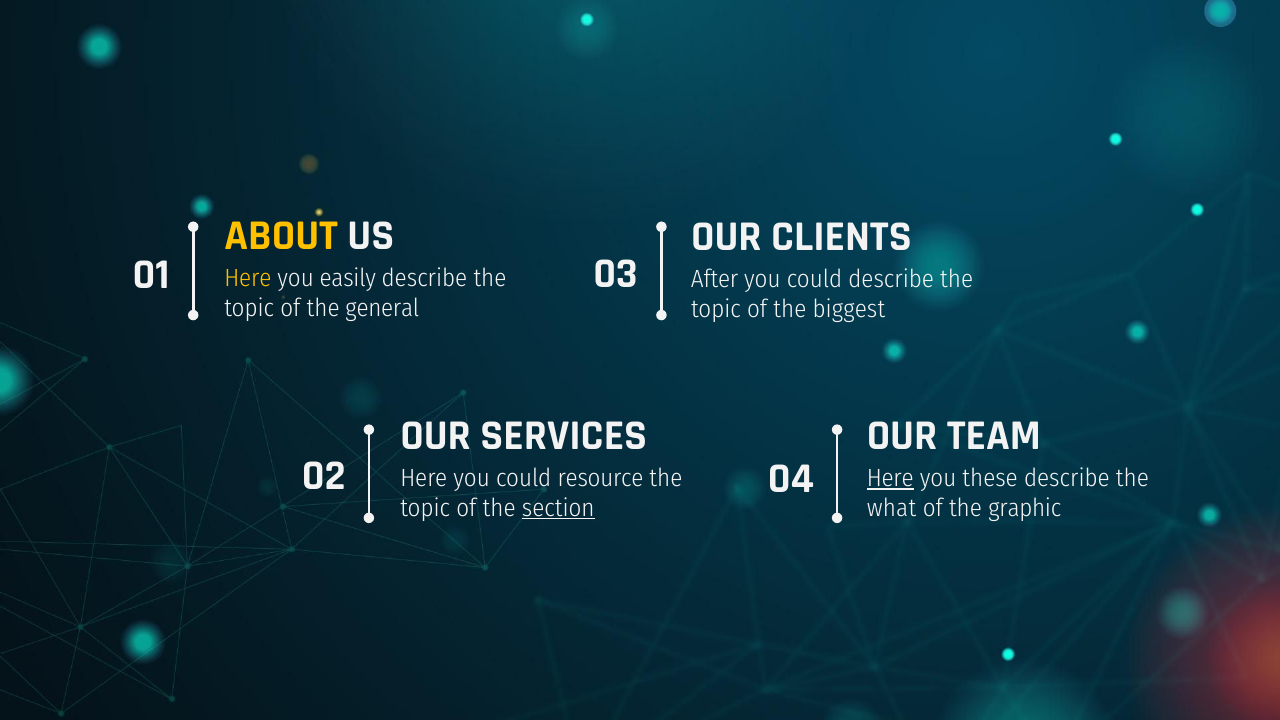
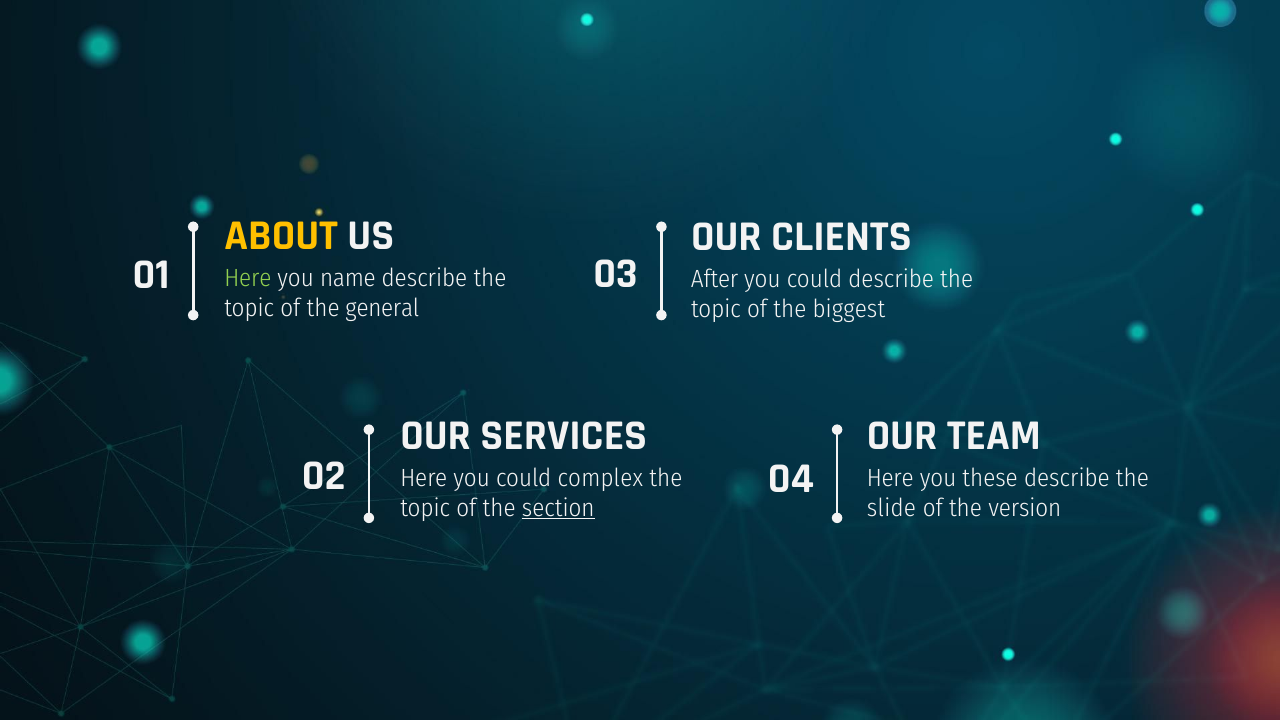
Here at (248, 279) colour: yellow -> light green
easily: easily -> name
resource: resource -> complex
Here at (890, 478) underline: present -> none
what: what -> slide
graphic: graphic -> version
